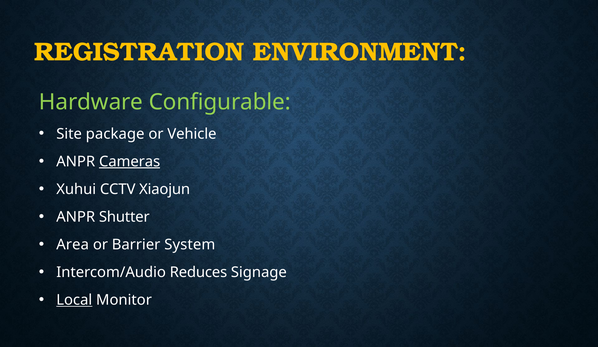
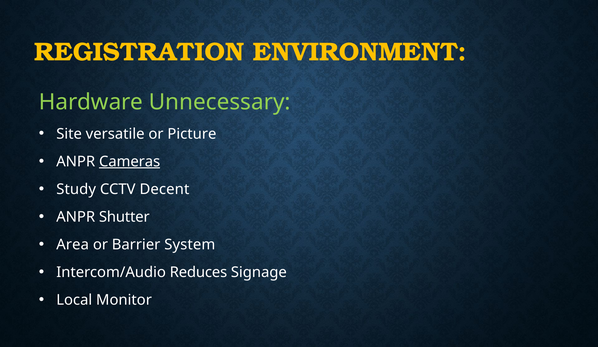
Configurable: Configurable -> Unnecessary
package: package -> versatile
Vehicle: Vehicle -> Picture
Xuhui: Xuhui -> Study
Xiaojun: Xiaojun -> Decent
Local underline: present -> none
